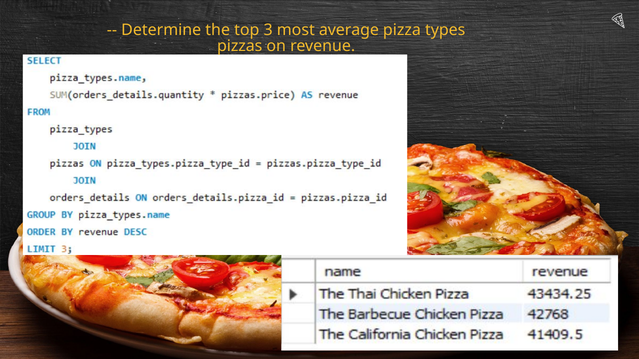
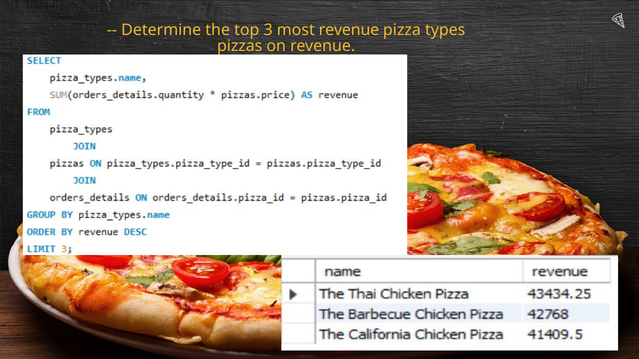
most average: average -> revenue
